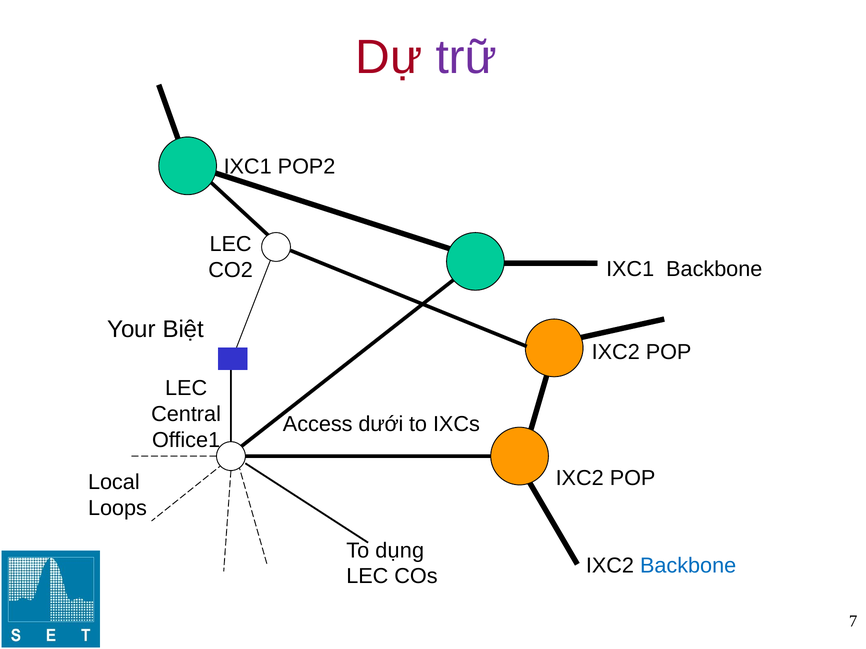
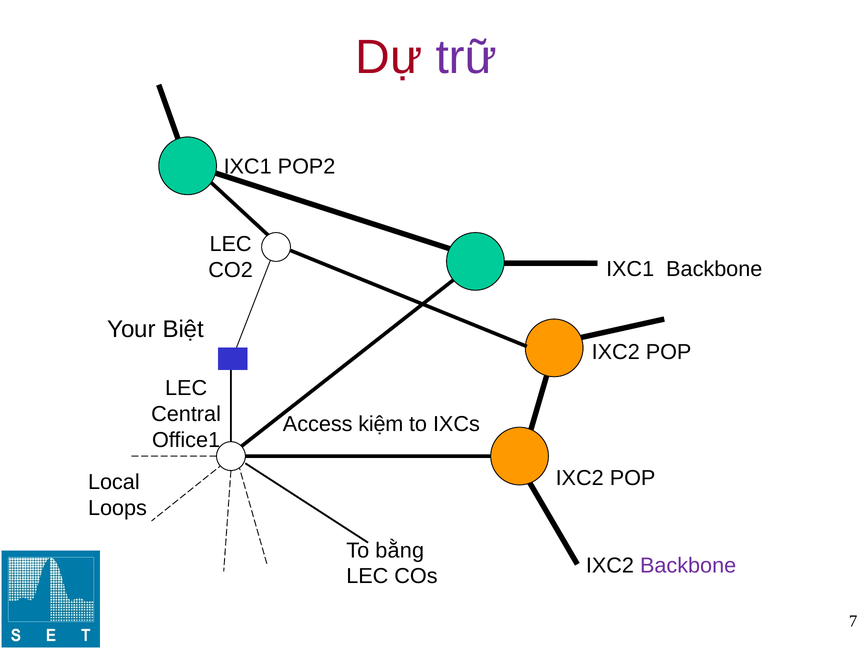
dưới: dưới -> kiệm
dụng: dụng -> bằng
Backbone at (688, 566) colour: blue -> purple
